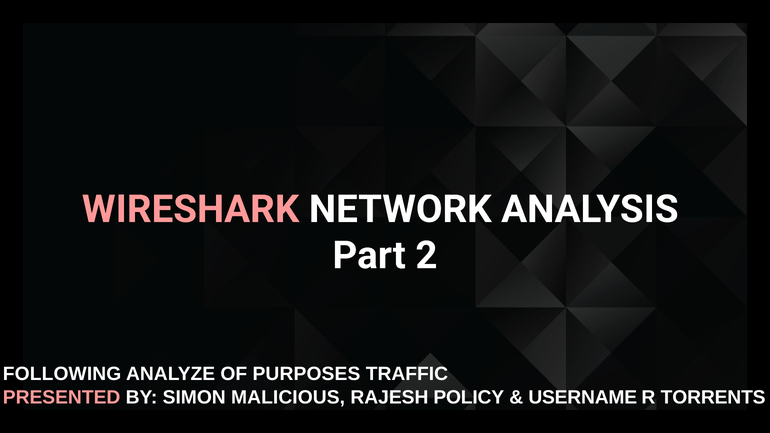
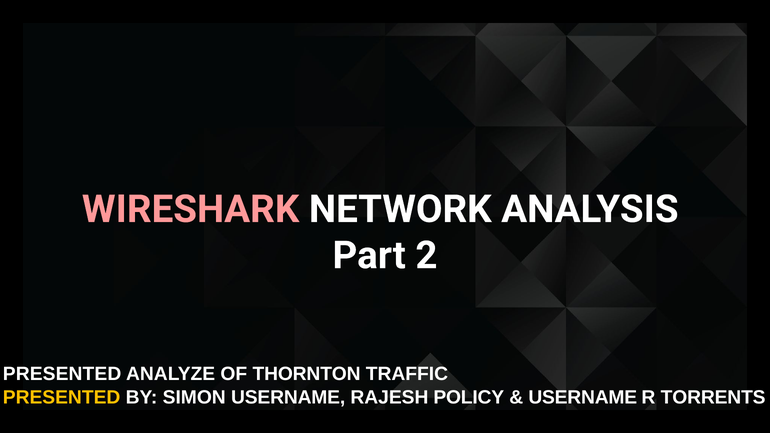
FOLLOWING at (62, 374): FOLLOWING -> PRESENTED
PURPOSES: PURPOSES -> THORNTON
PRESENTED at (62, 397) colour: pink -> yellow
SIMON MALICIOUS: MALICIOUS -> USERNAME
